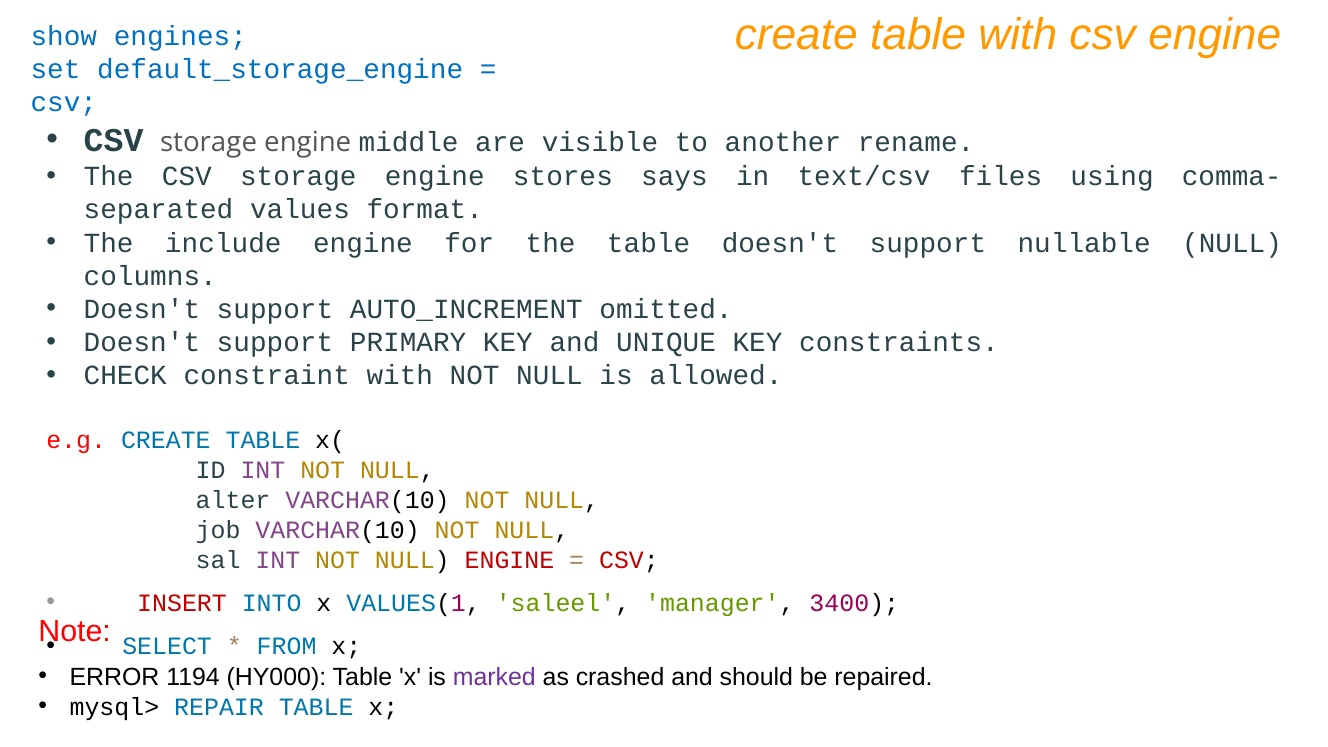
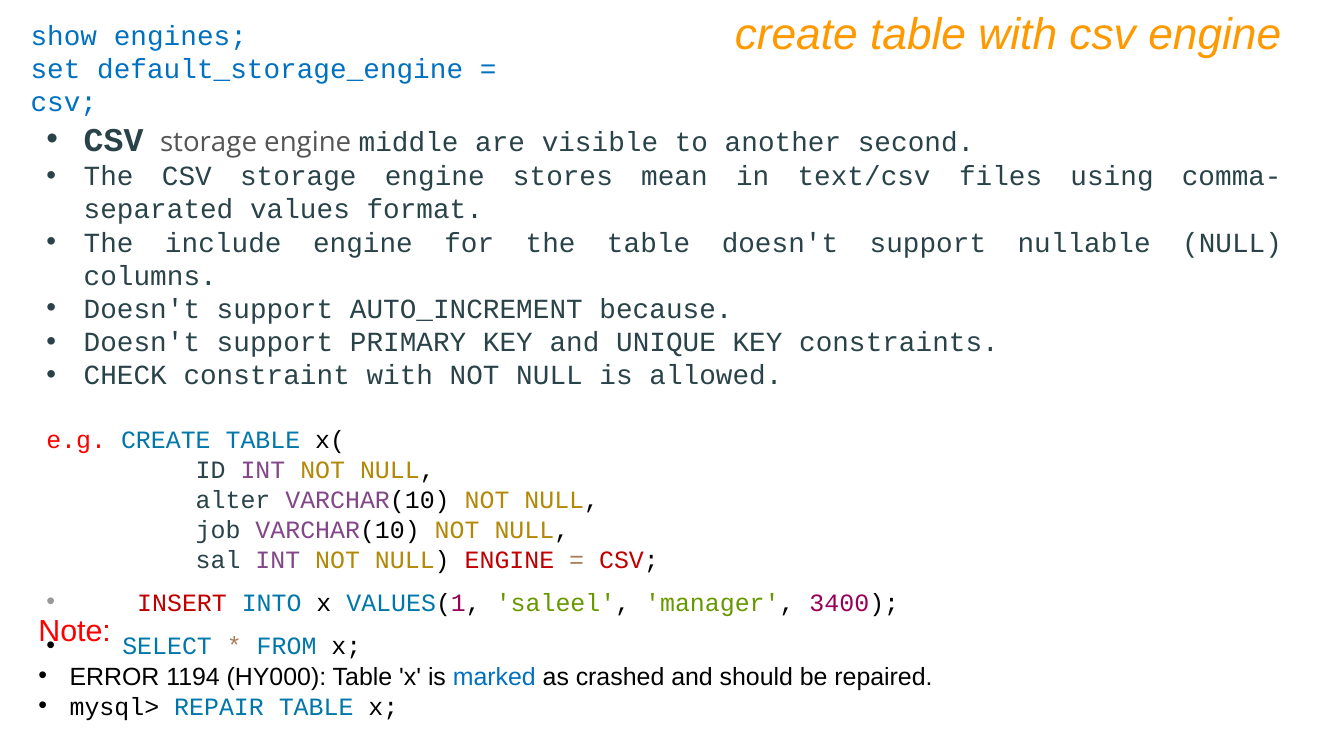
rename: rename -> second
says: says -> mean
omitted: omitted -> because
marked colour: purple -> blue
